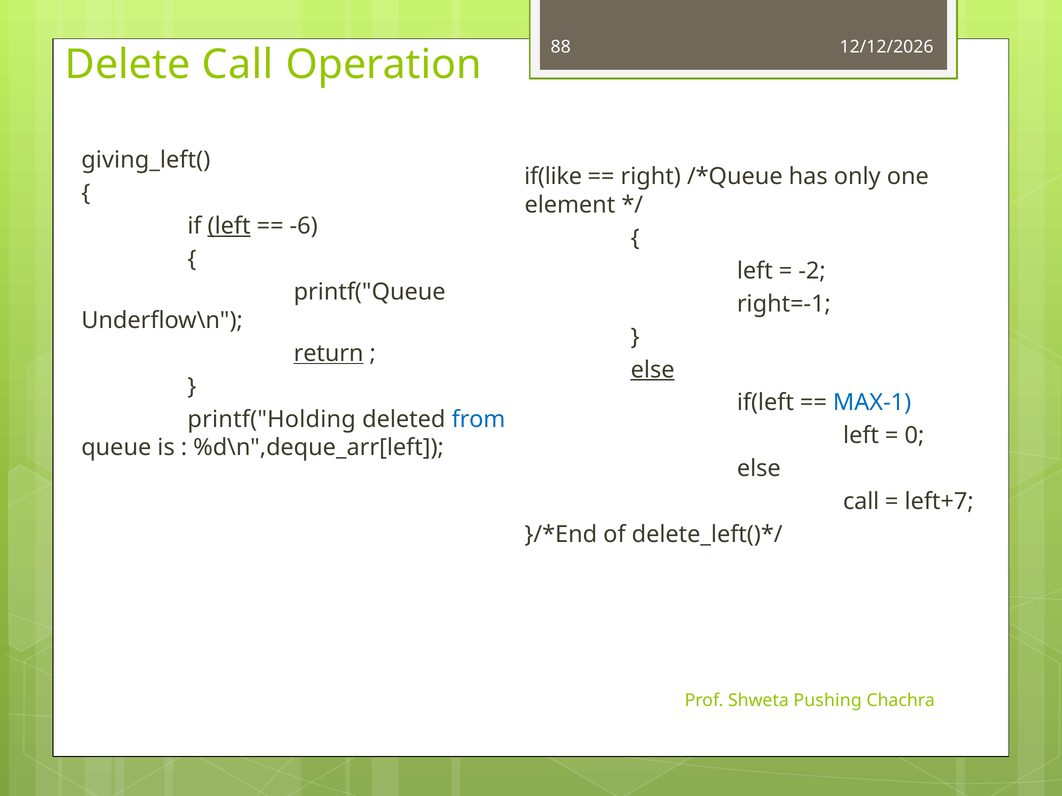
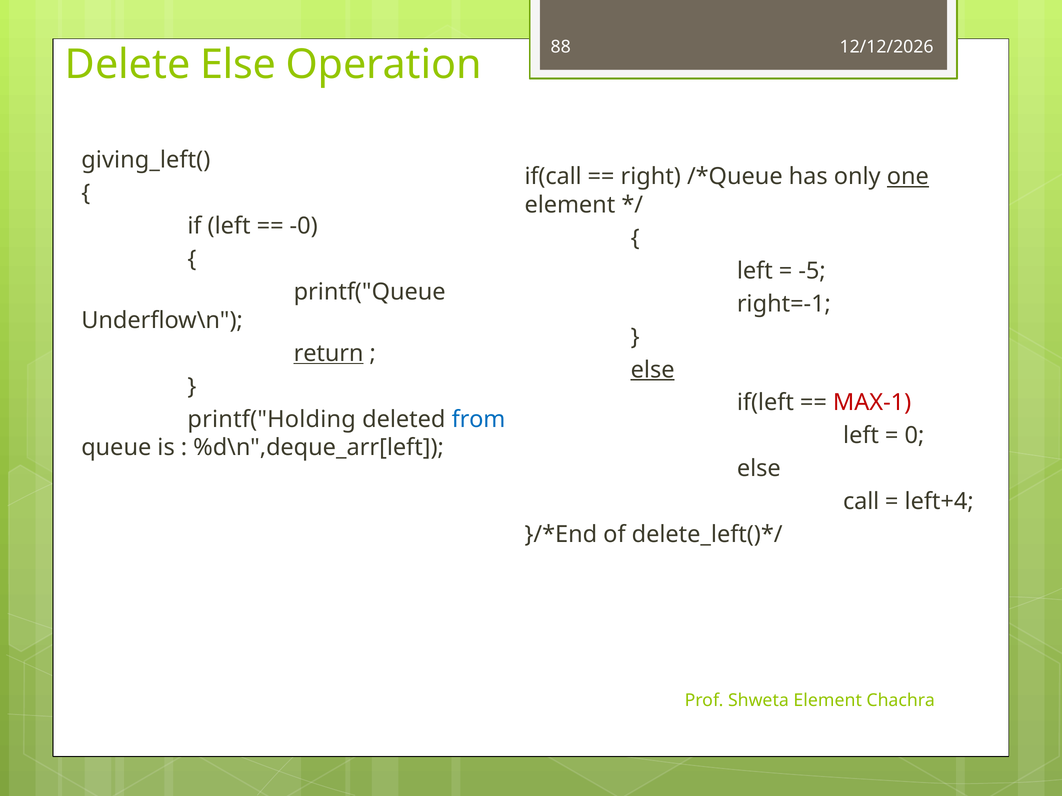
Delete Call: Call -> Else
if(like: if(like -> if(call
one underline: none -> present
left at (229, 226) underline: present -> none
-6: -6 -> -0
-2: -2 -> -5
MAX-1 colour: blue -> red
left+7: left+7 -> left+4
Shweta Pushing: Pushing -> Element
